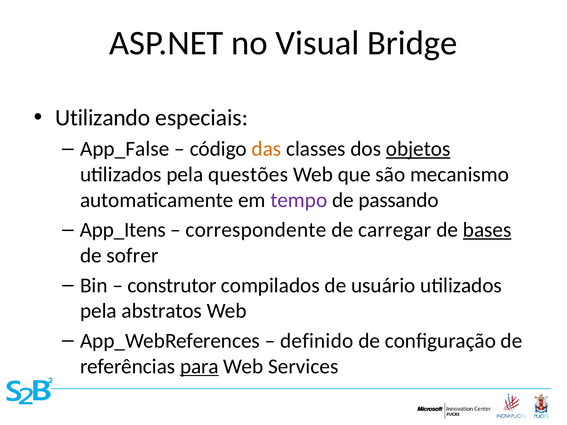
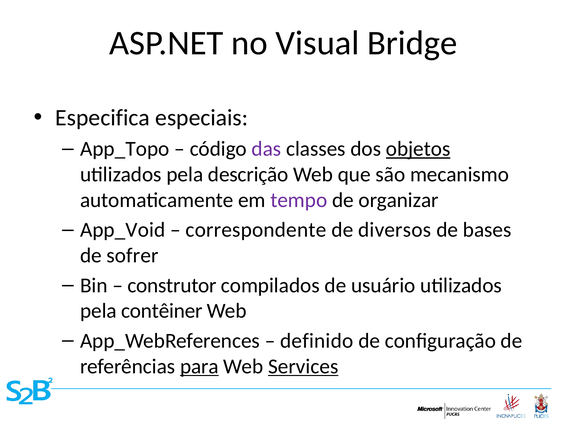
Utilizando: Utilizando -> Especifica
App_False: App_False -> App_Topo
das colour: orange -> purple
questões: questões -> descrição
passando: passando -> organizar
App_Itens: App_Itens -> App_Void
carregar: carregar -> diversos
bases underline: present -> none
abstratos: abstratos -> contêiner
Services underline: none -> present
